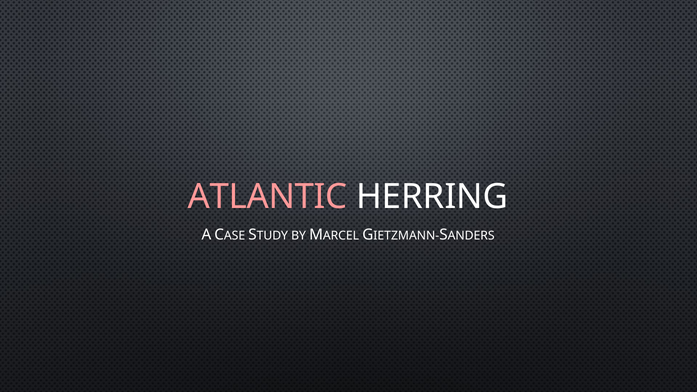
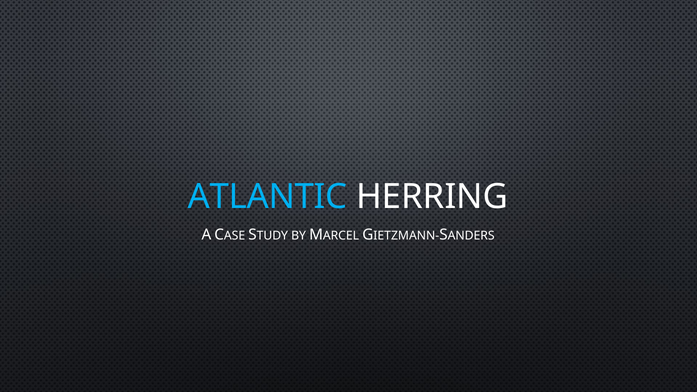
ATLANTIC colour: pink -> light blue
